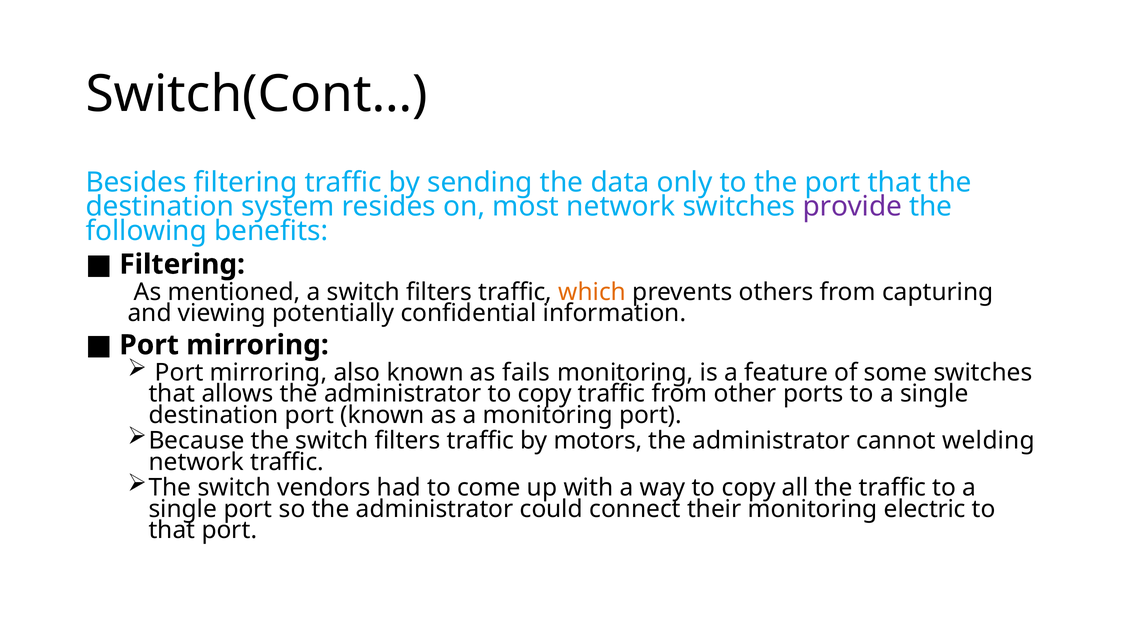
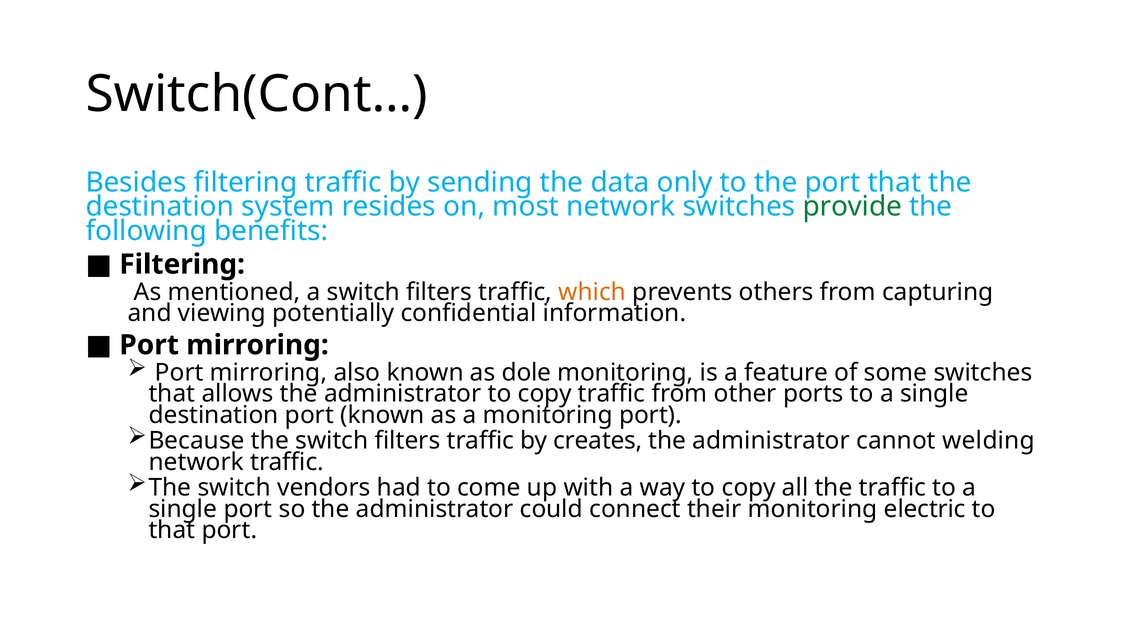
provide colour: purple -> green
fails: fails -> dole
motors: motors -> creates
